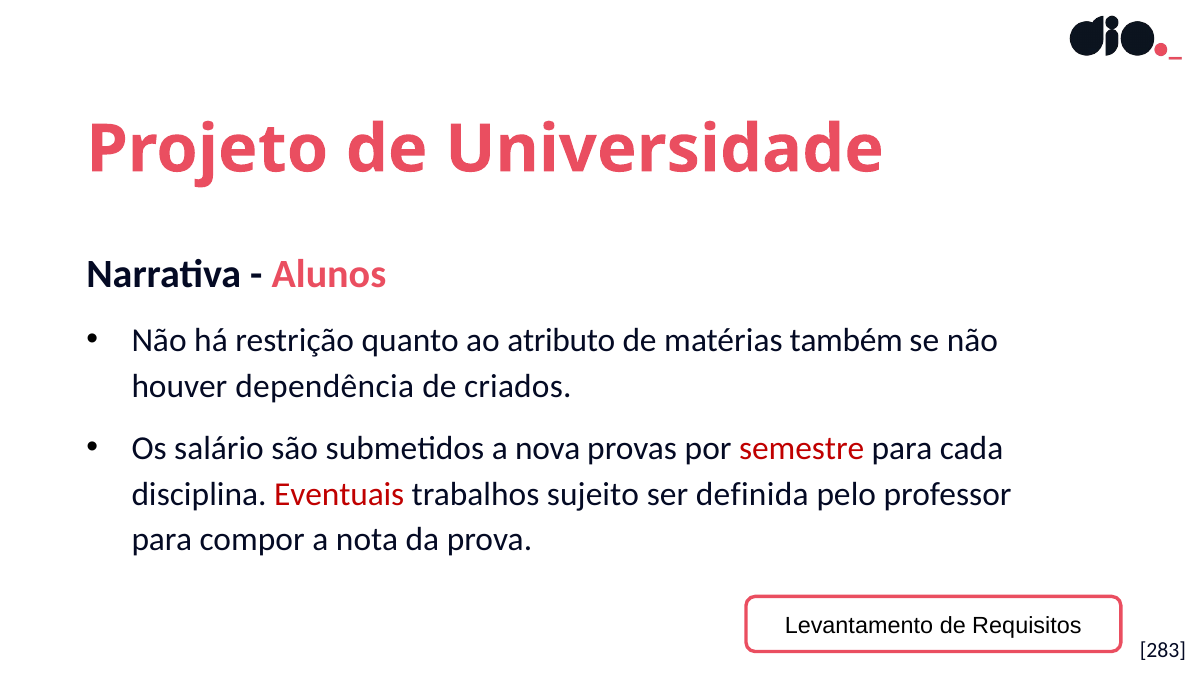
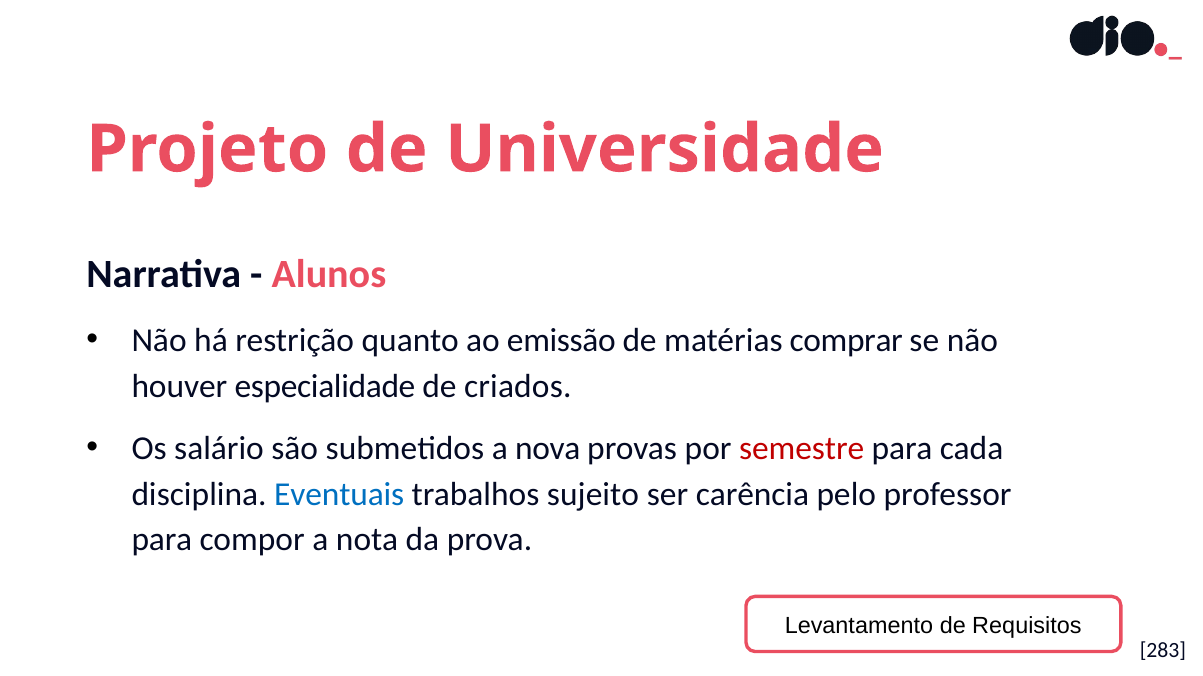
atributo: atributo -> emissão
também: também -> comprar
dependência: dependência -> especialidade
Eventuais colour: red -> blue
definida: definida -> carência
